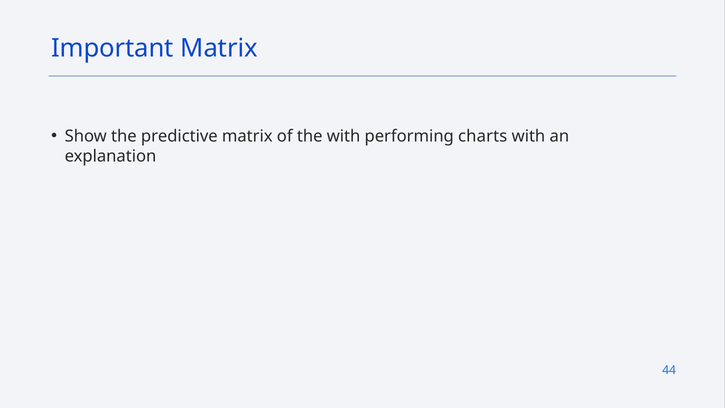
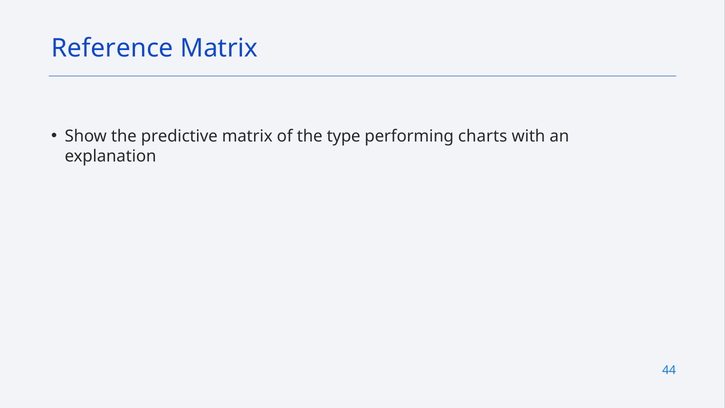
Important: Important -> Reference
the with: with -> type
